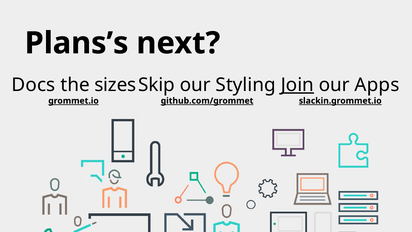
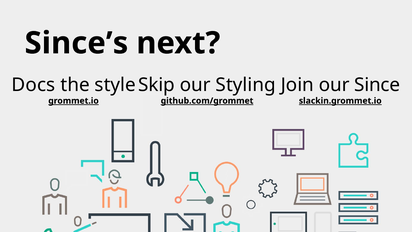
Plans’s: Plans’s -> Since’s
sizes: sizes -> style
Join underline: present -> none
Apps: Apps -> Since
